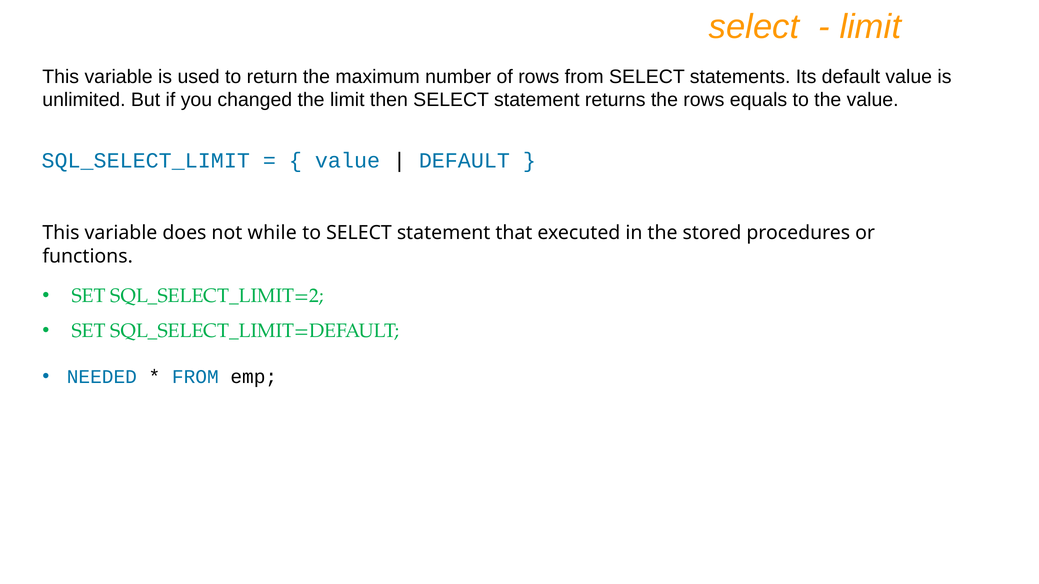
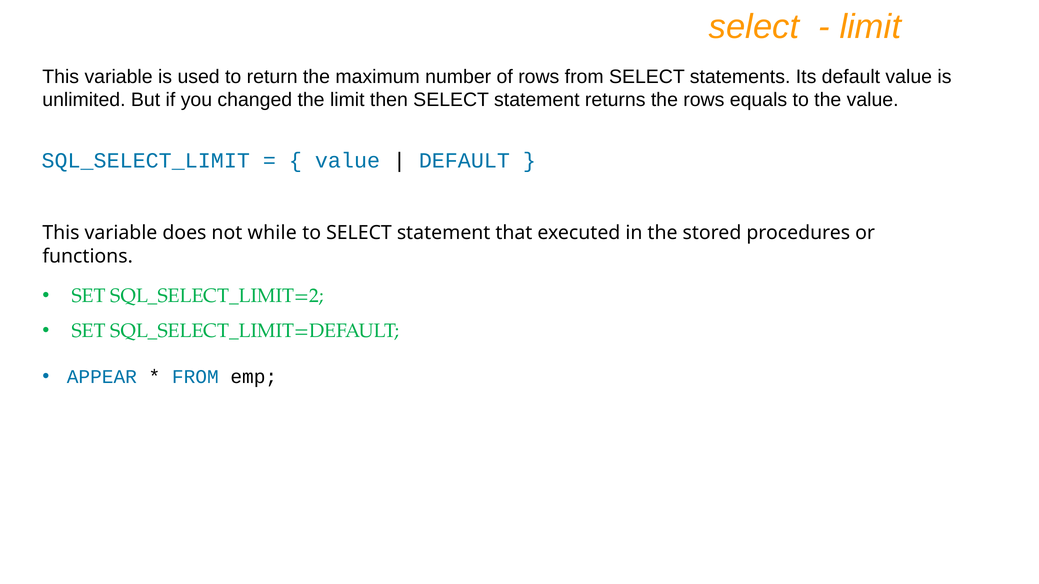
NEEDED: NEEDED -> APPEAR
